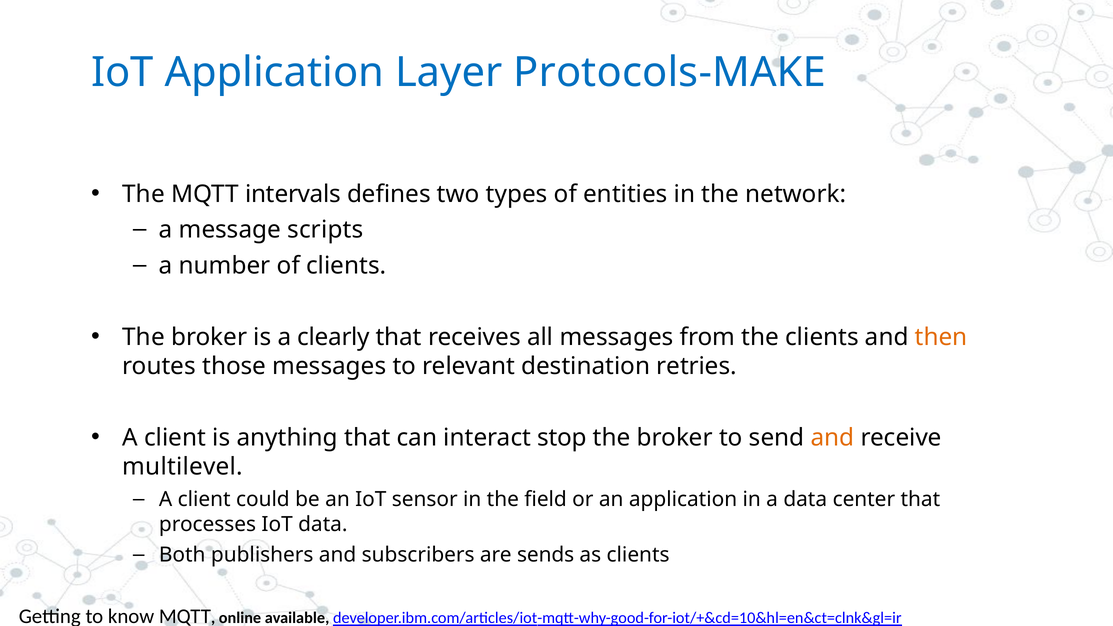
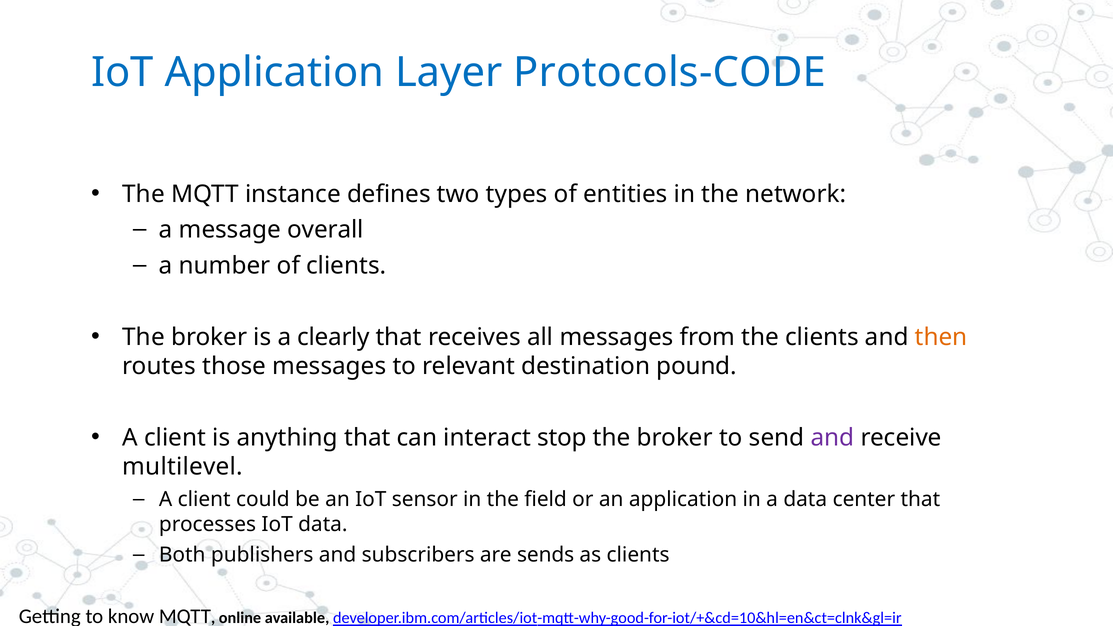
Protocols-MAKE: Protocols-MAKE -> Protocols-CODE
intervals: intervals -> instance
scripts: scripts -> overall
retries: retries -> pound
and at (832, 438) colour: orange -> purple
